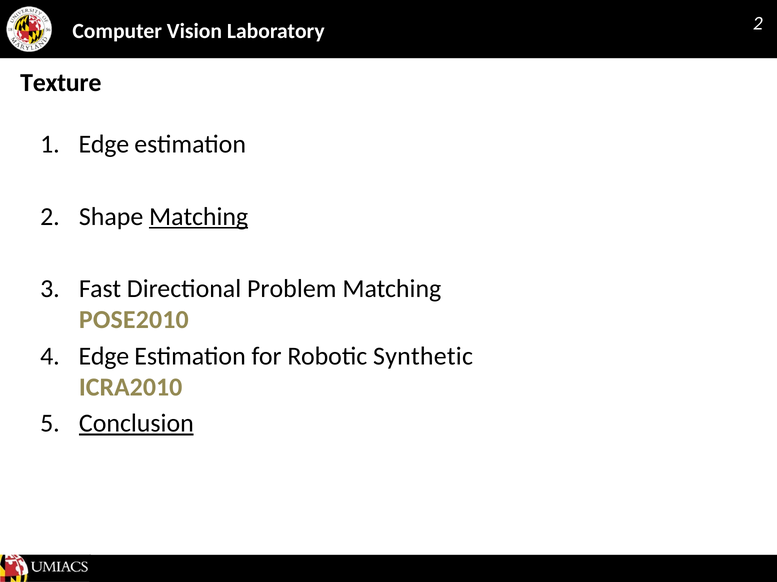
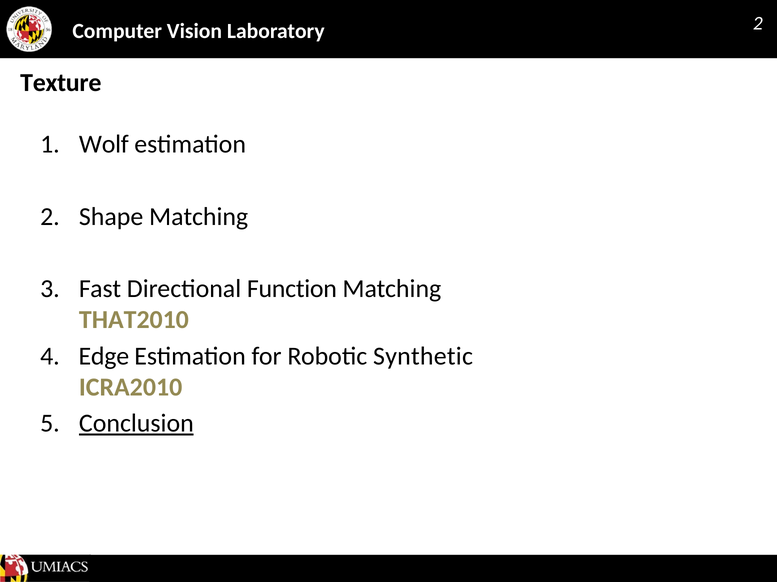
Edge at (104, 144): Edge -> Wolf
Matching at (199, 217) underline: present -> none
Problem: Problem -> Function
POSE2010: POSE2010 -> THAT2010
